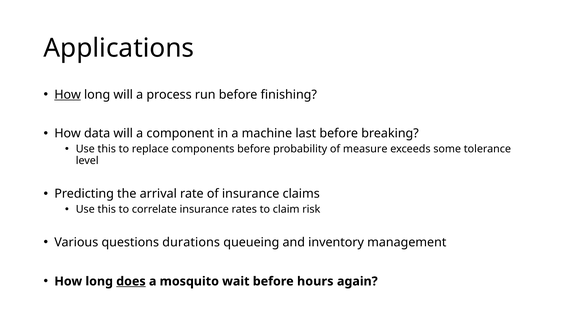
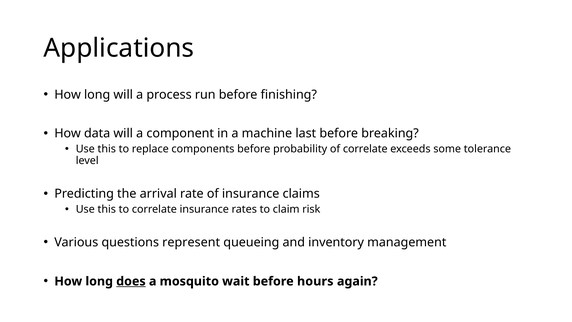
How at (68, 94) underline: present -> none
of measure: measure -> correlate
durations: durations -> represent
